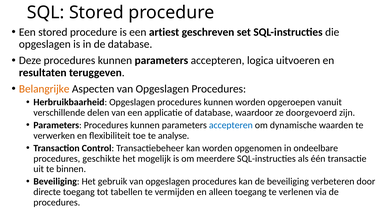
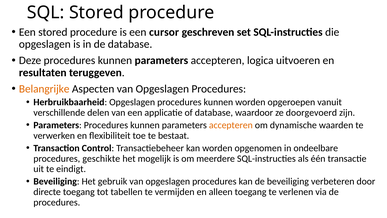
artiest: artiest -> cursor
accepteren at (231, 125) colour: blue -> orange
analyse: analyse -> bestaat
binnen: binnen -> eindigt
